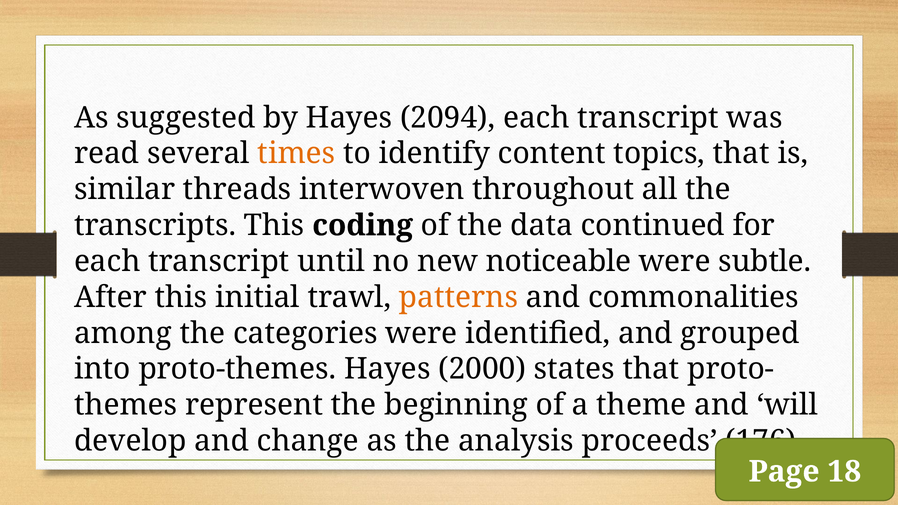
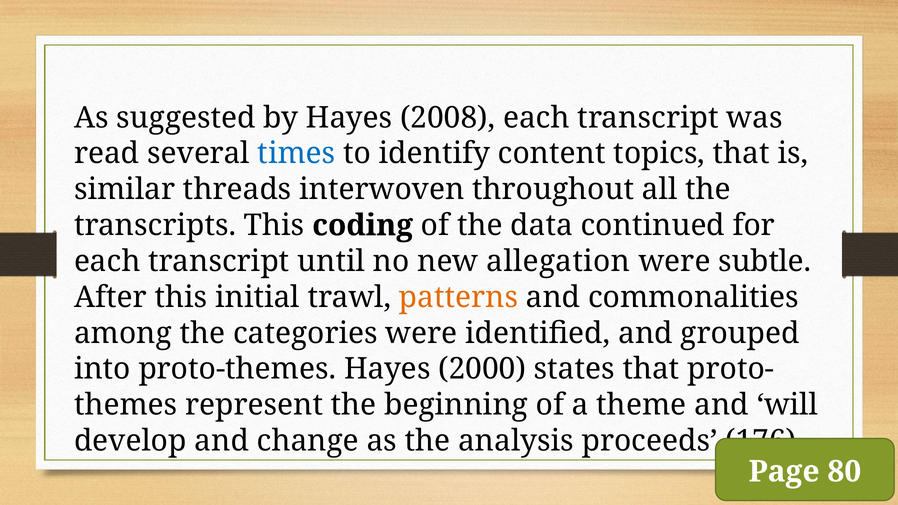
2094: 2094 -> 2008
times colour: orange -> blue
noticeable: noticeable -> allegation
18: 18 -> 80
